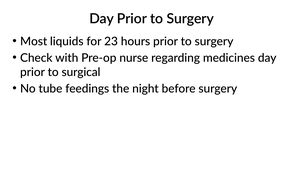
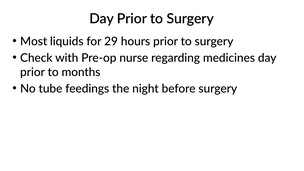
23: 23 -> 29
surgical: surgical -> months
